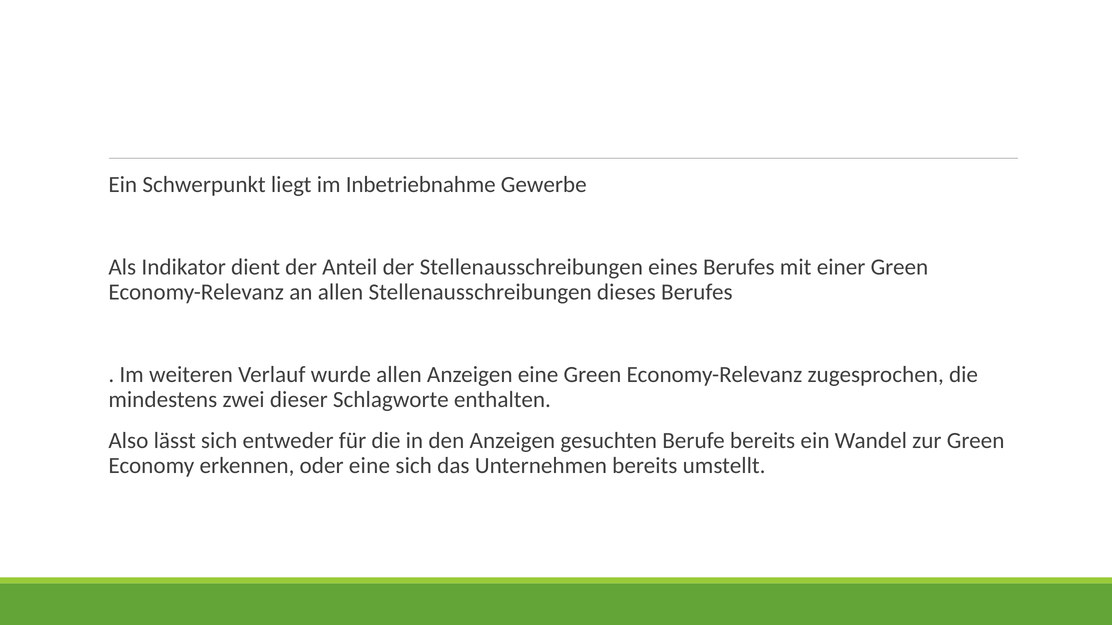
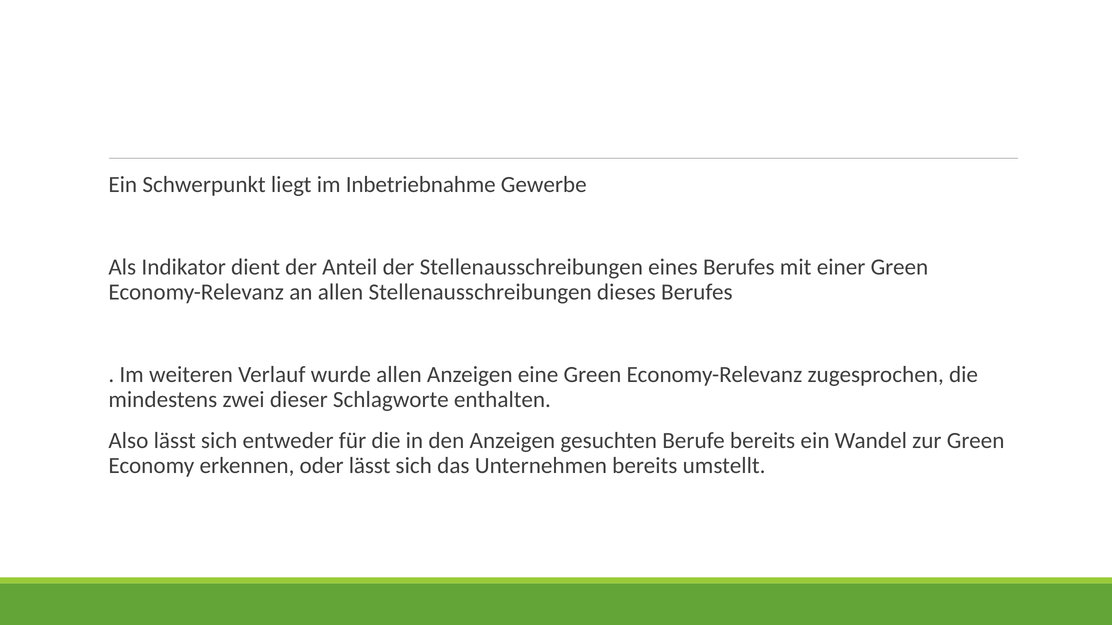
oder eine: eine -> lässt
